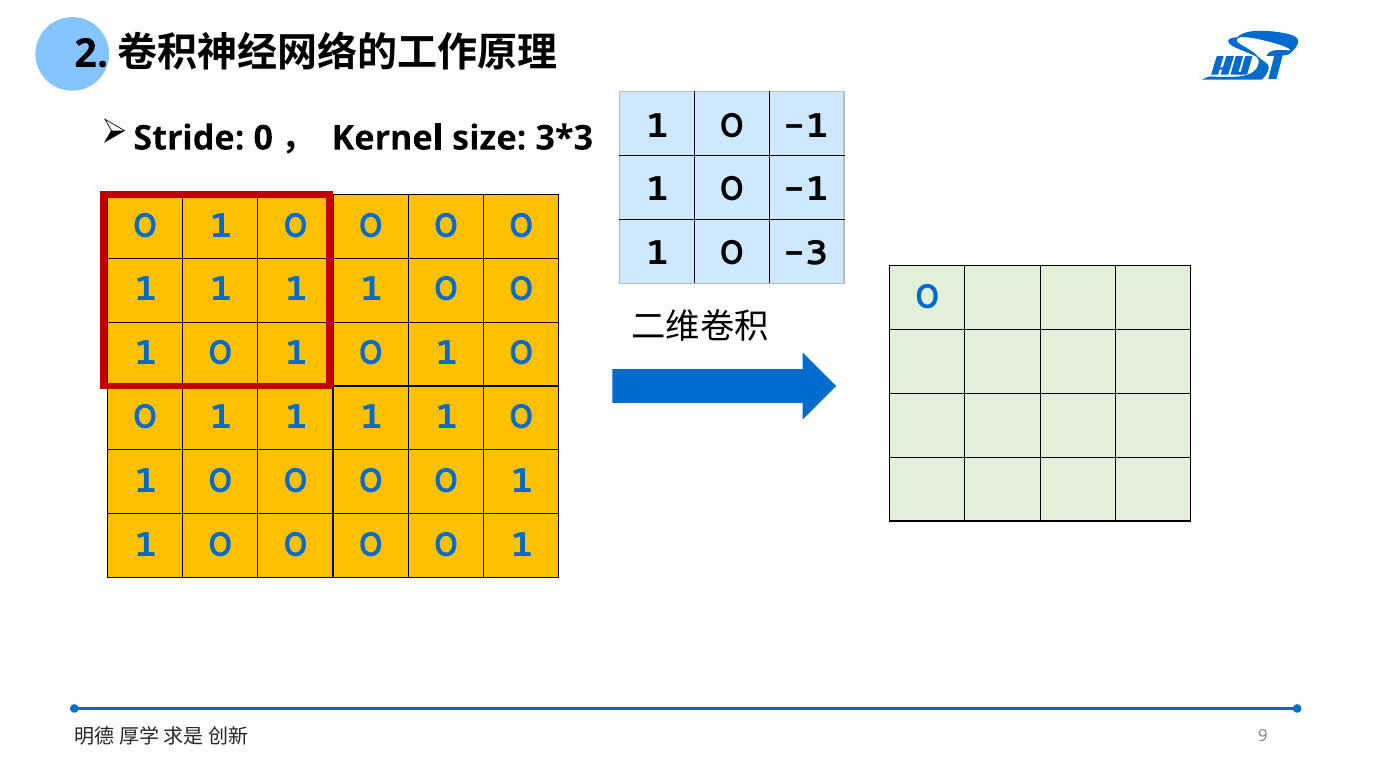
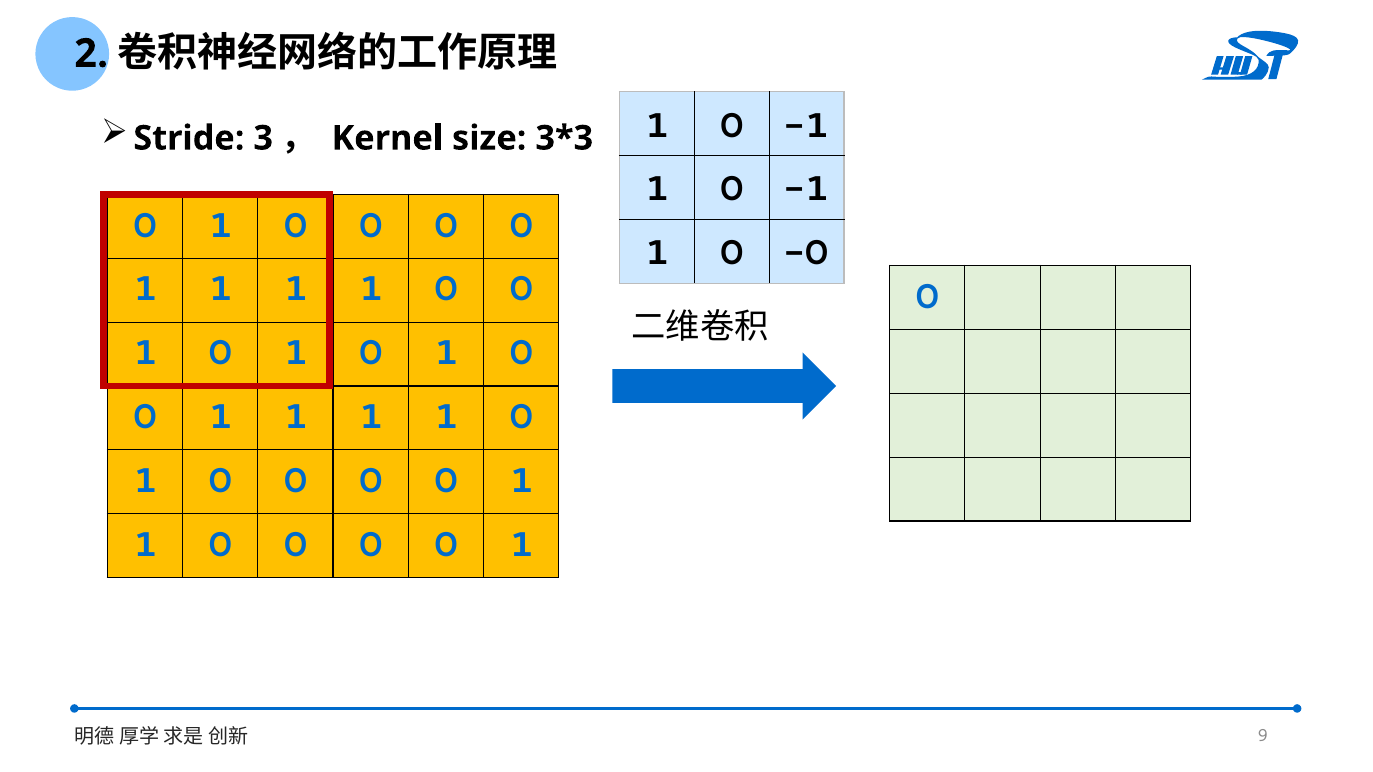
Stride 0: 0 -> 3
-3: -3 -> -0
